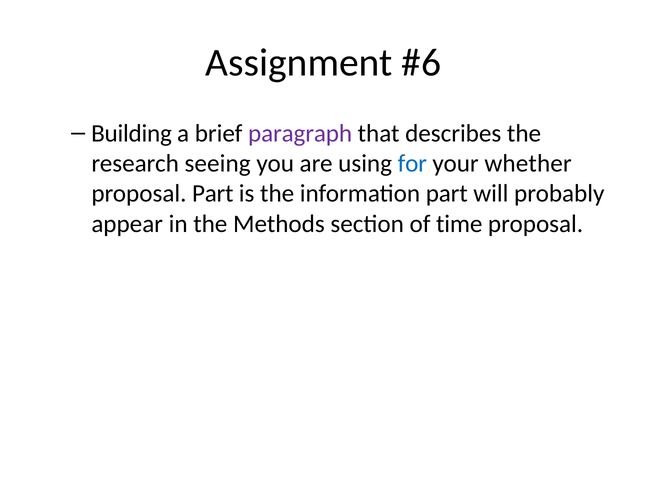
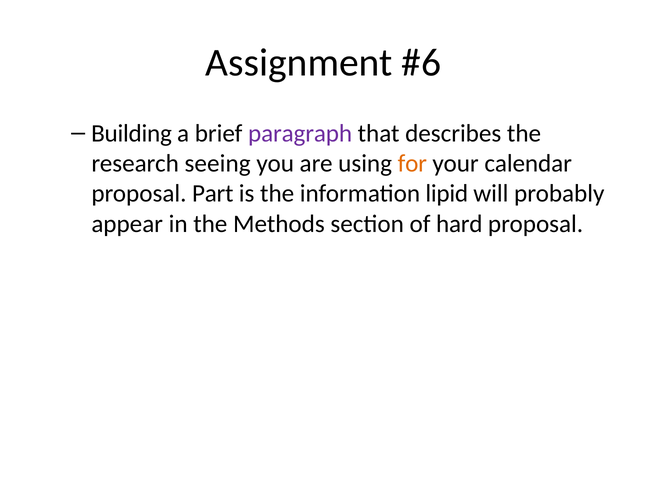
for colour: blue -> orange
whether: whether -> calendar
information part: part -> lipid
time: time -> hard
